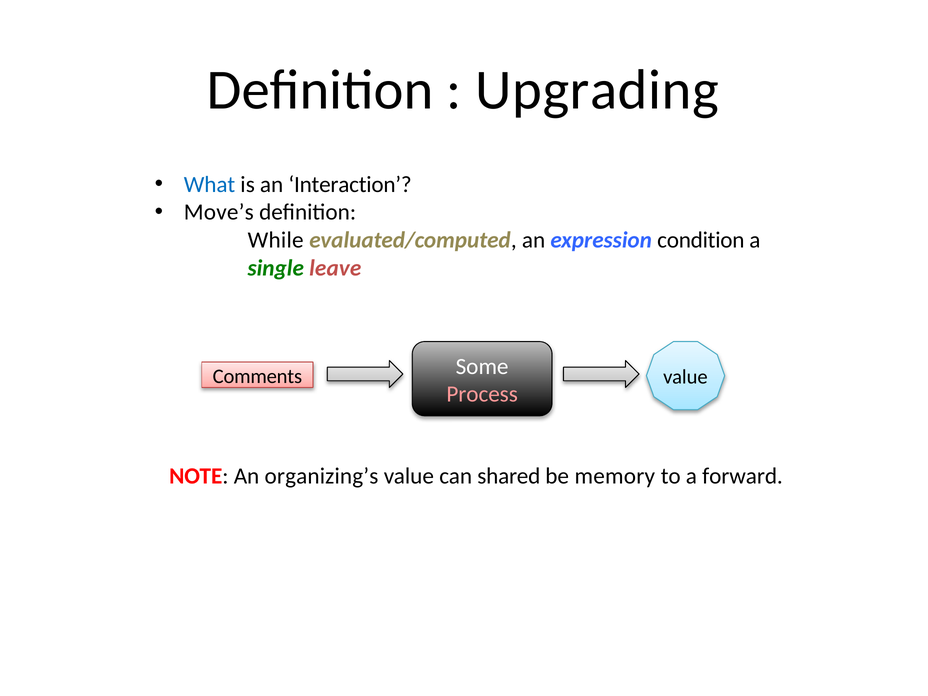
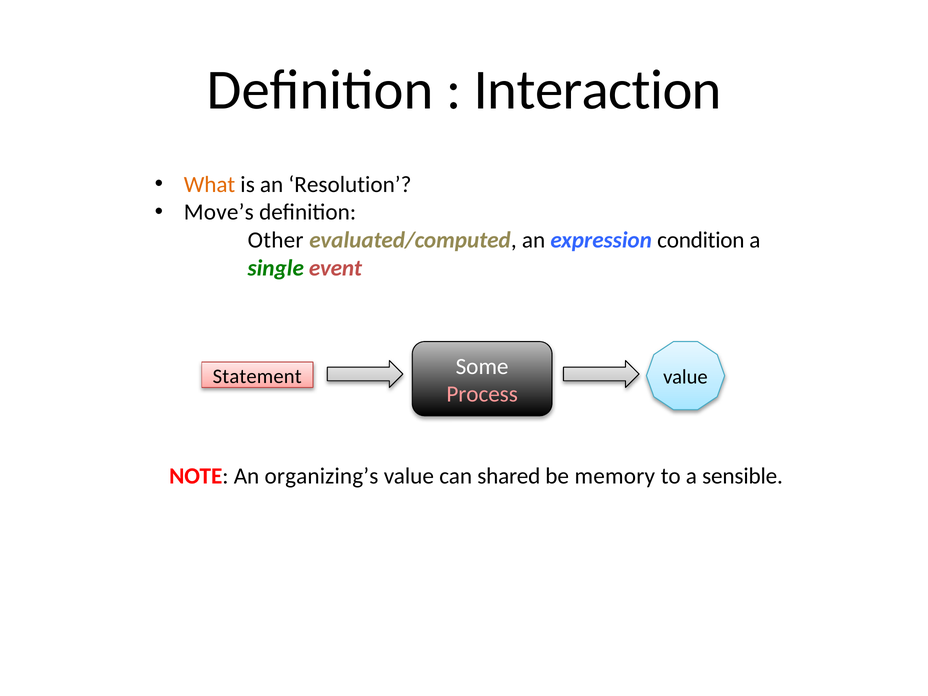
Upgrading: Upgrading -> Interaction
What colour: blue -> orange
Interaction: Interaction -> Resolution
While: While -> Other
leave: leave -> event
Comments: Comments -> Statement
forward: forward -> sensible
